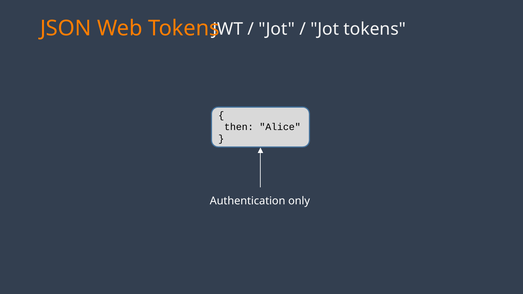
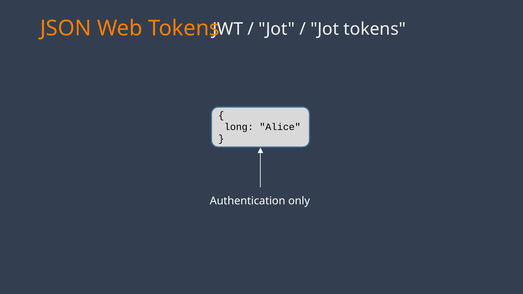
then: then -> long
